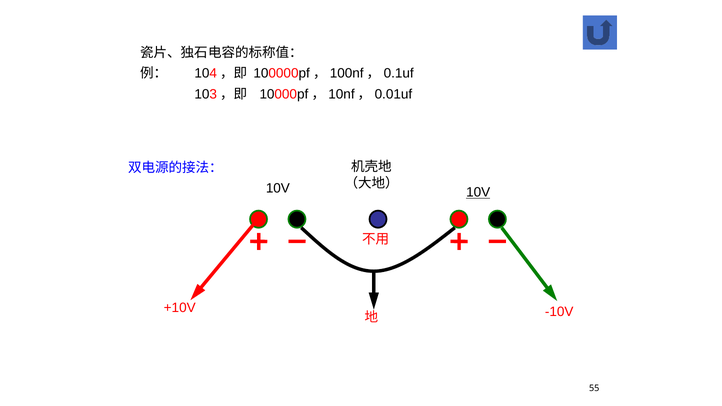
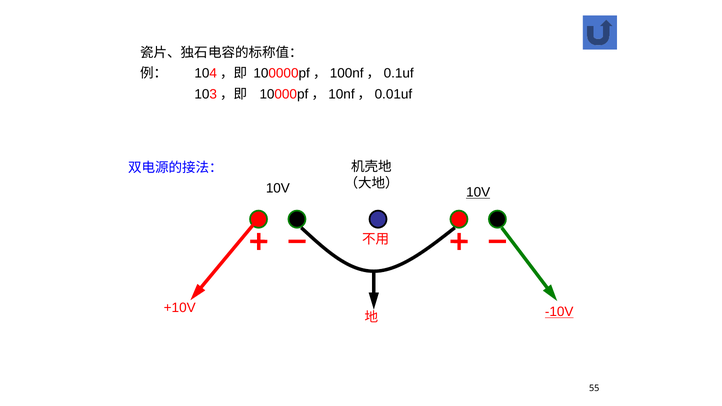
-10V underline: none -> present
